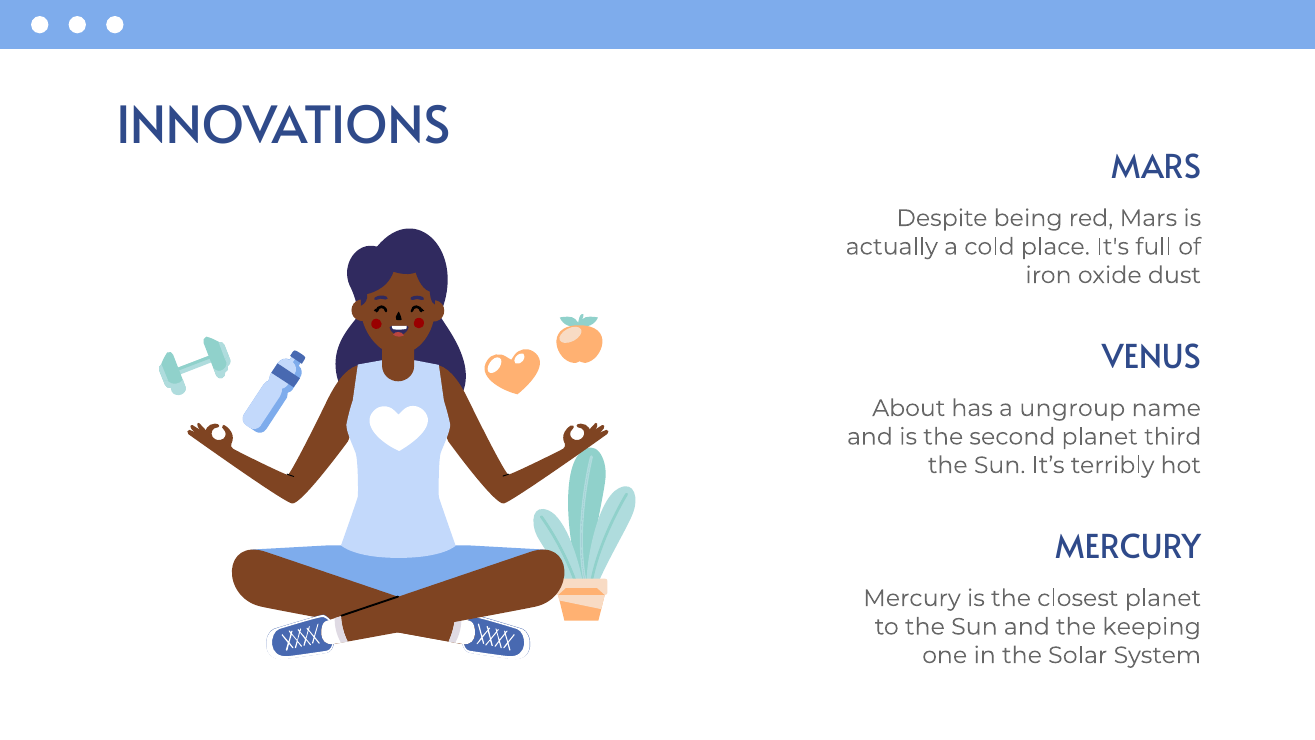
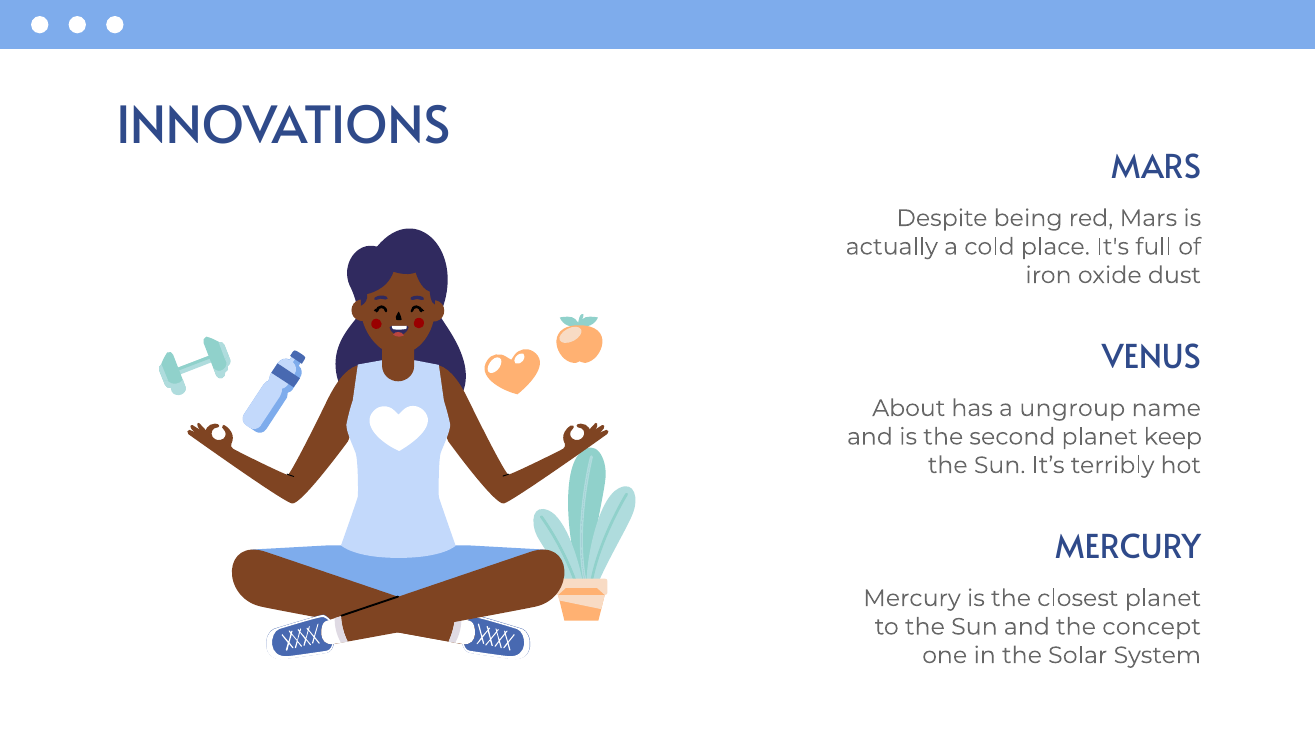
third: third -> keep
keeping: keeping -> concept
